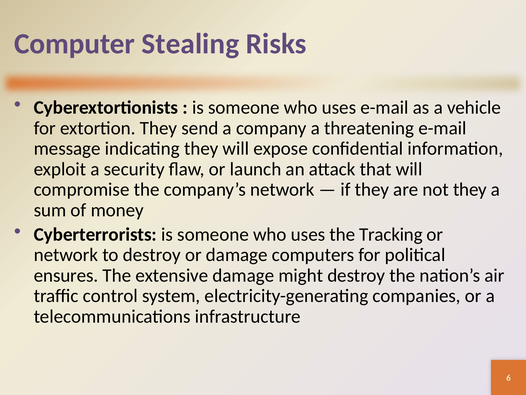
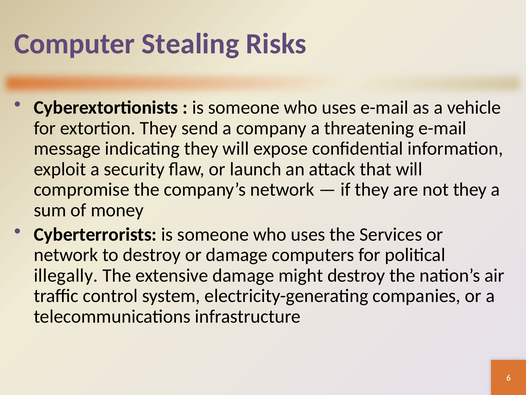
Tracking: Tracking -> Services
ensures: ensures -> illegally
